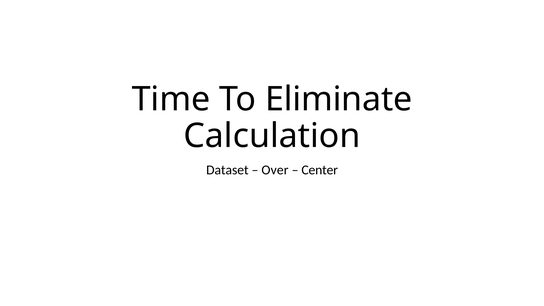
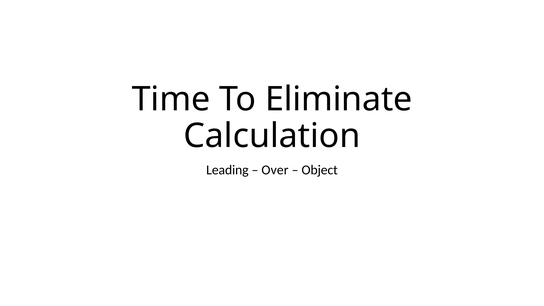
Dataset: Dataset -> Leading
Center: Center -> Object
